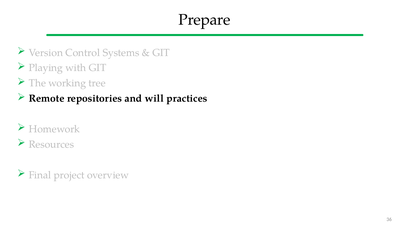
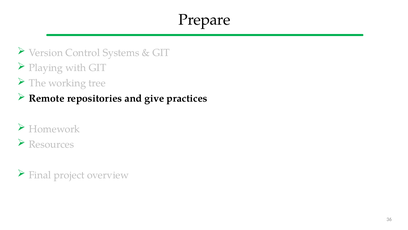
will: will -> give
